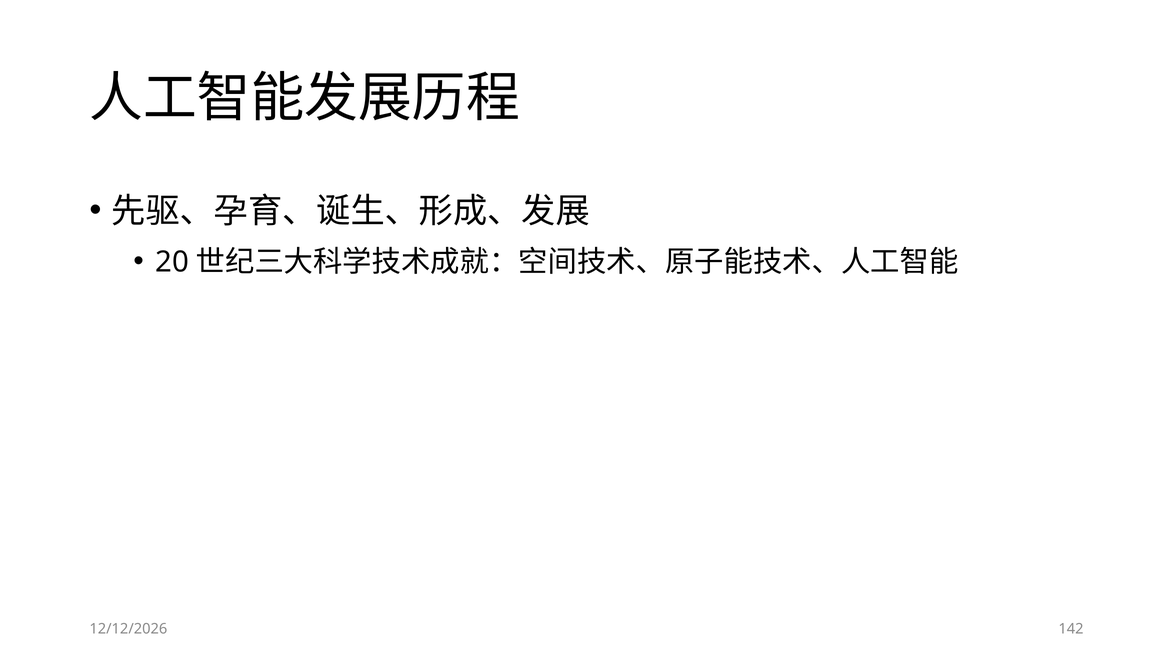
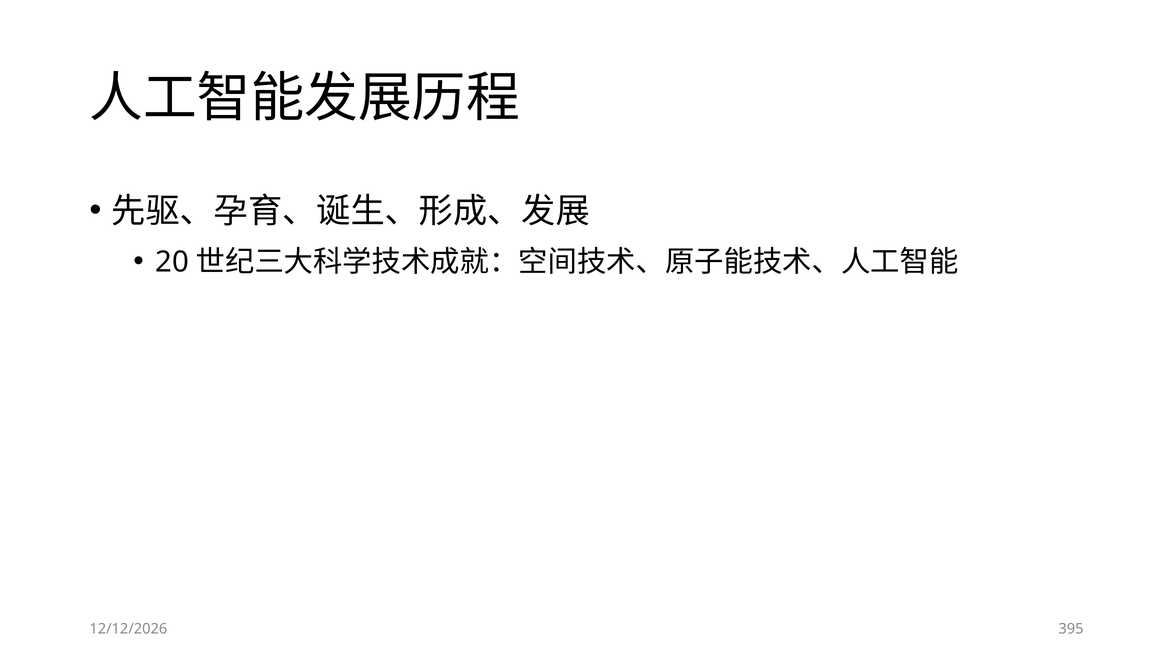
142: 142 -> 395
